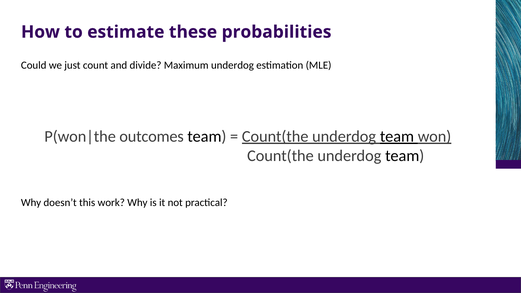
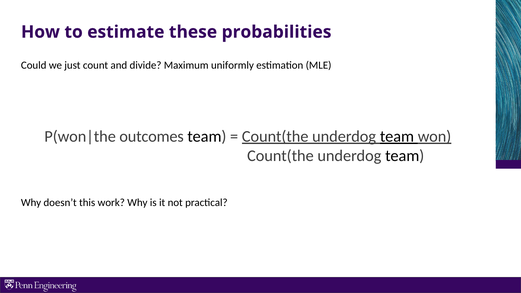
Maximum underdog: underdog -> uniformly
